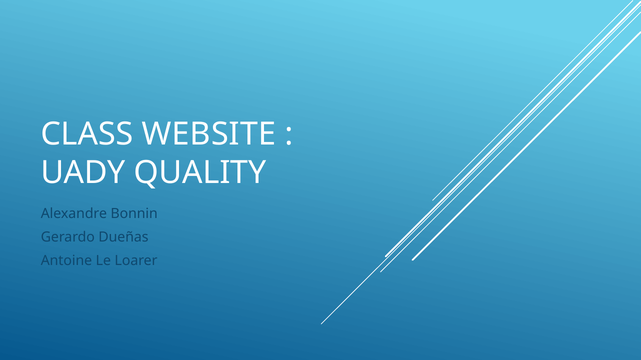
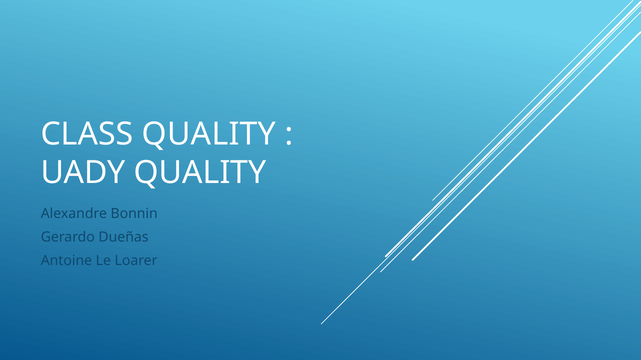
CLASS WEBSITE: WEBSITE -> QUALITY
